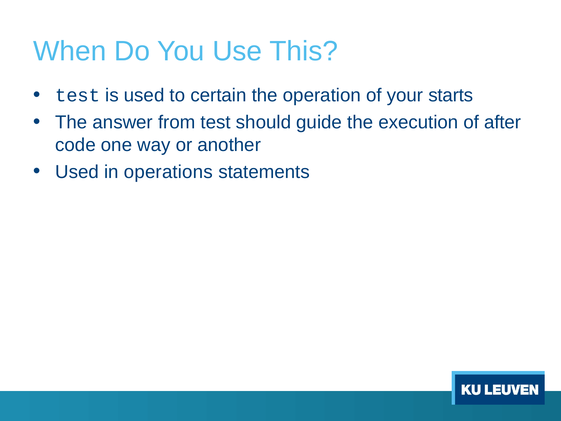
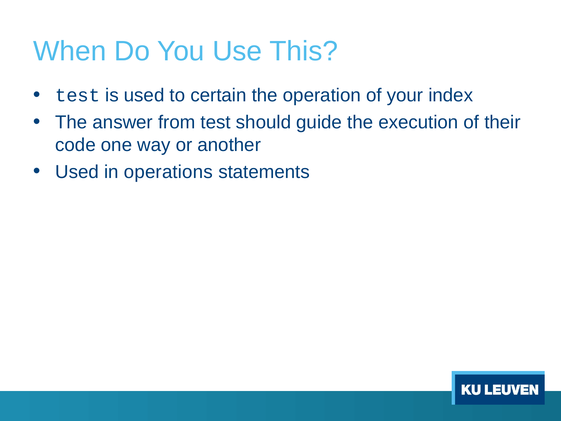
starts: starts -> index
after: after -> their
